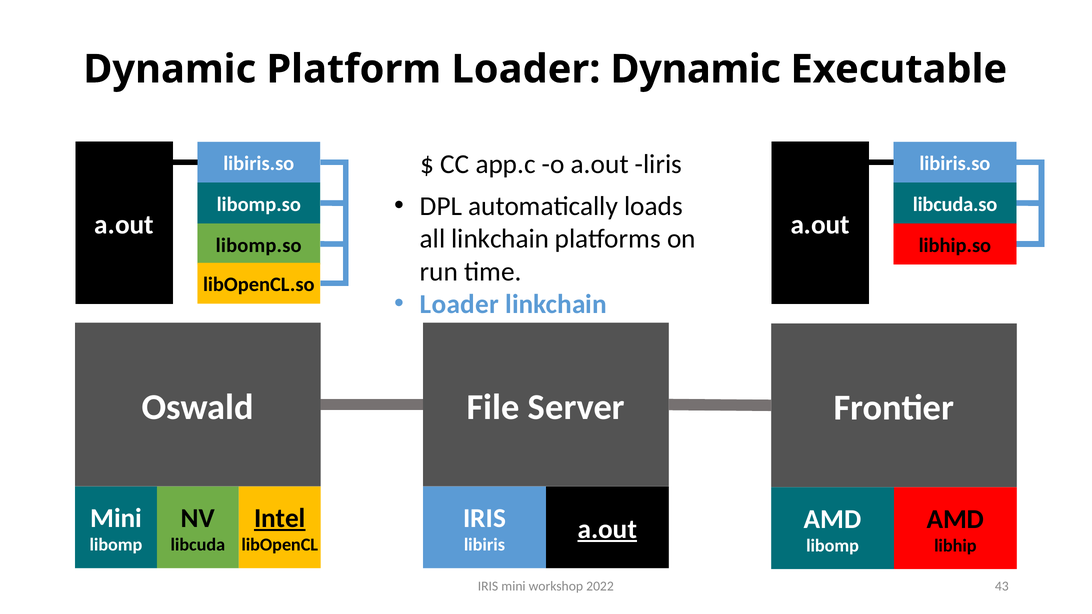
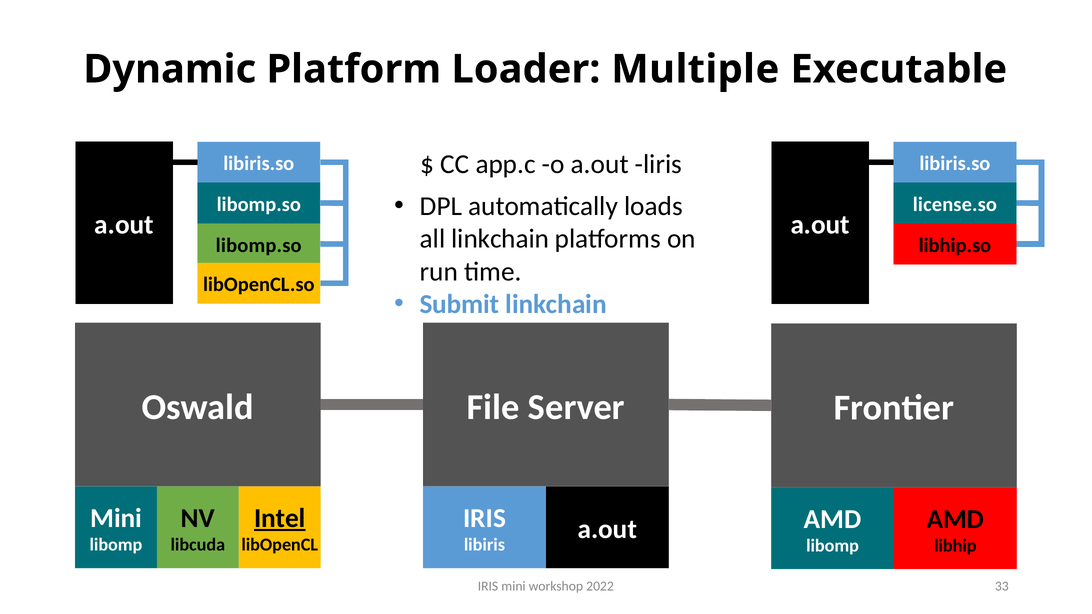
Loader Dynamic: Dynamic -> Multiple
libcuda.so: libcuda.so -> license.so
Loader at (459, 305): Loader -> Submit
a.out at (607, 529) underline: present -> none
43: 43 -> 33
